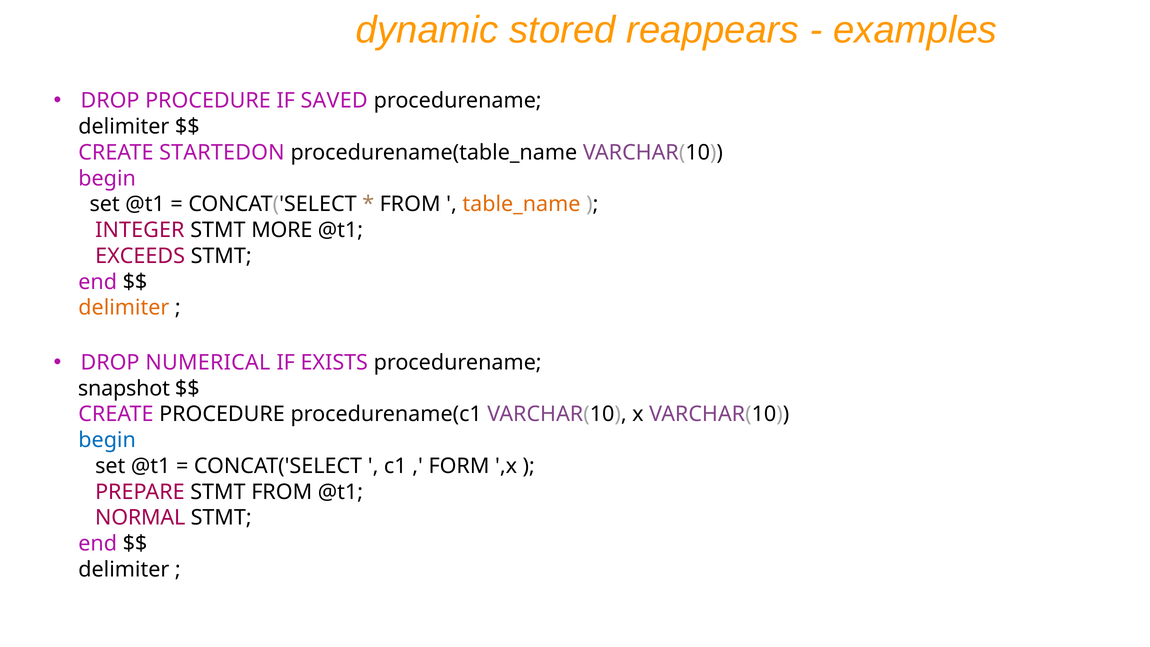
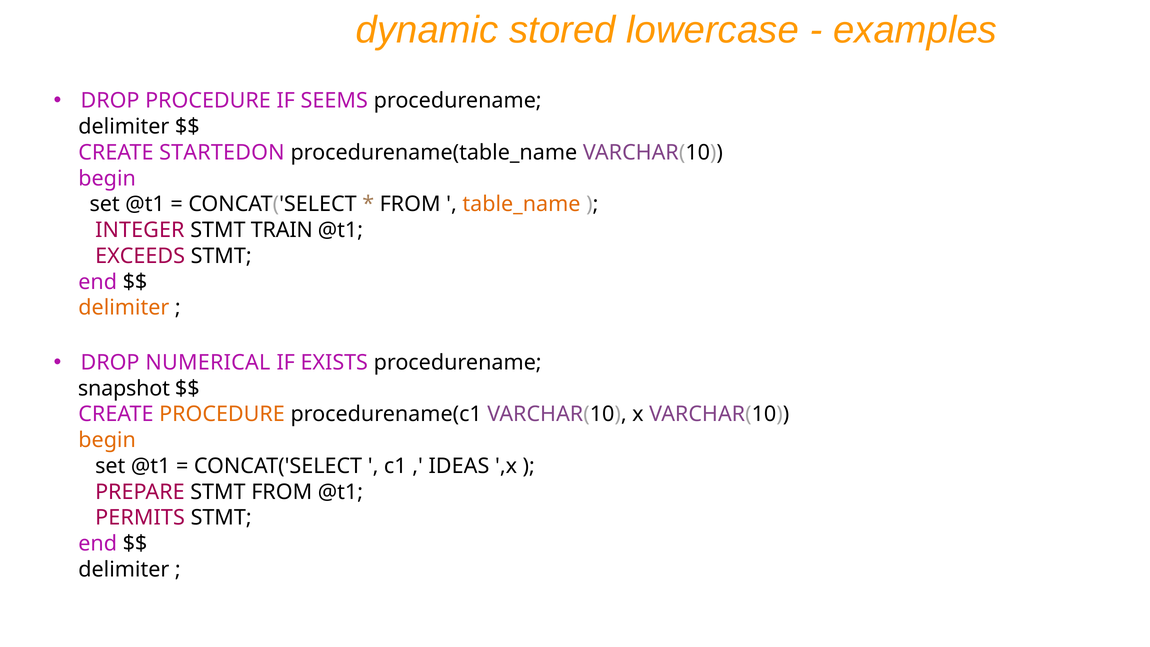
reappears: reappears -> lowercase
SAVED: SAVED -> SEEMS
MORE: MORE -> TRAIN
PROCEDURE at (222, 414) colour: black -> orange
begin at (107, 440) colour: blue -> orange
FORM: FORM -> IDEAS
NORMAL: NORMAL -> PERMITS
